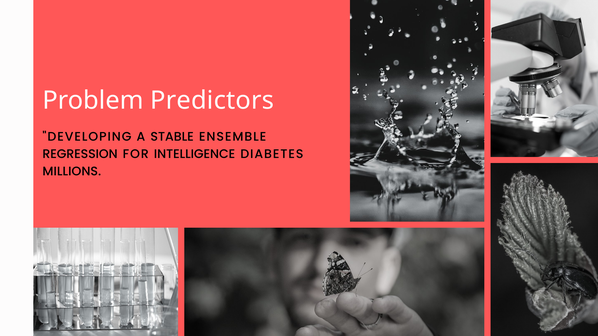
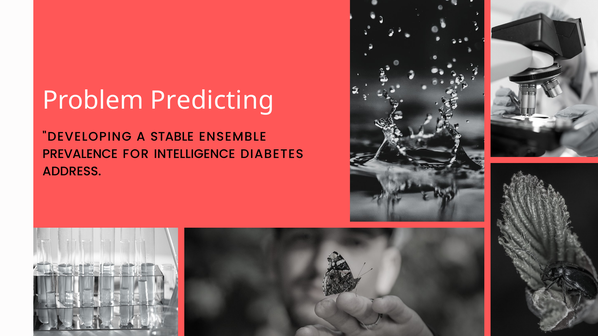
Predictors: Predictors -> Predicting
REGRESSION: REGRESSION -> PREVALENCE
MILLIONS: MILLIONS -> ADDRESS
